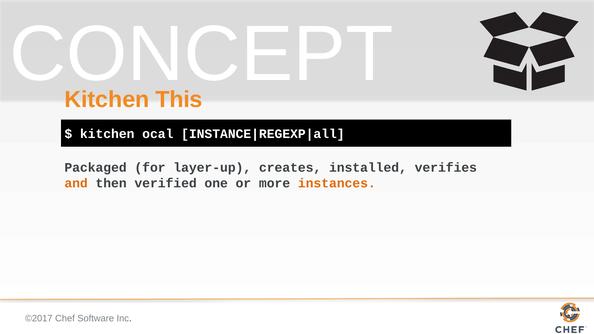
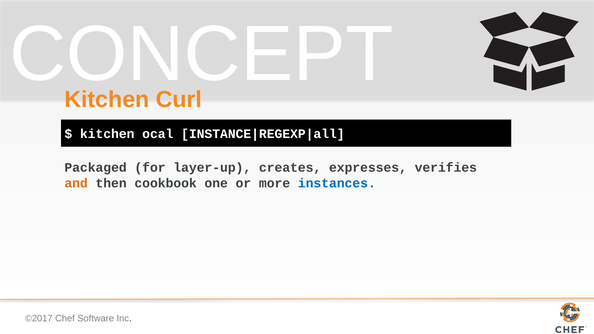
This: This -> Curl
installed: installed -> expresses
verified: verified -> cookbook
instances colour: orange -> blue
